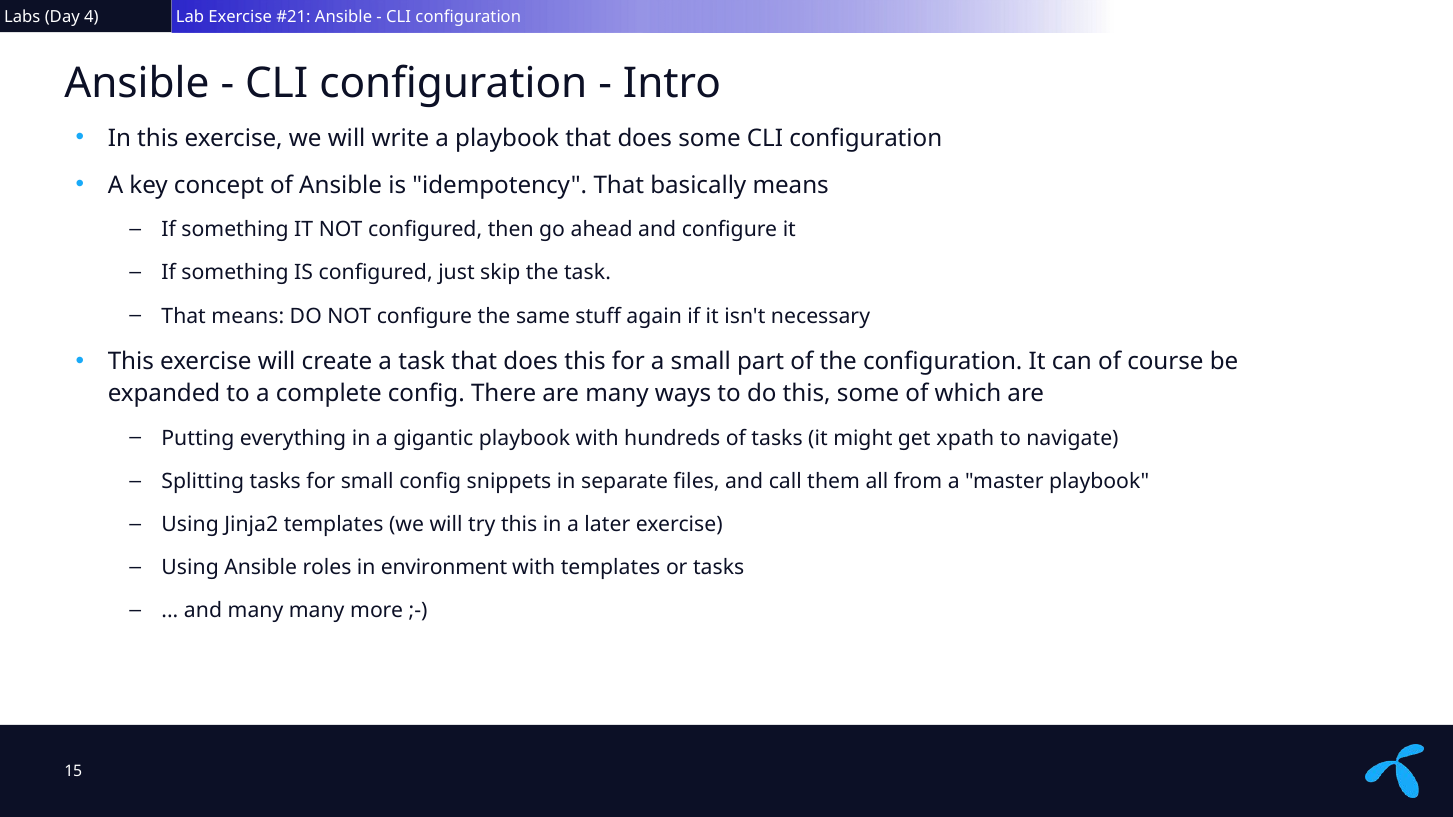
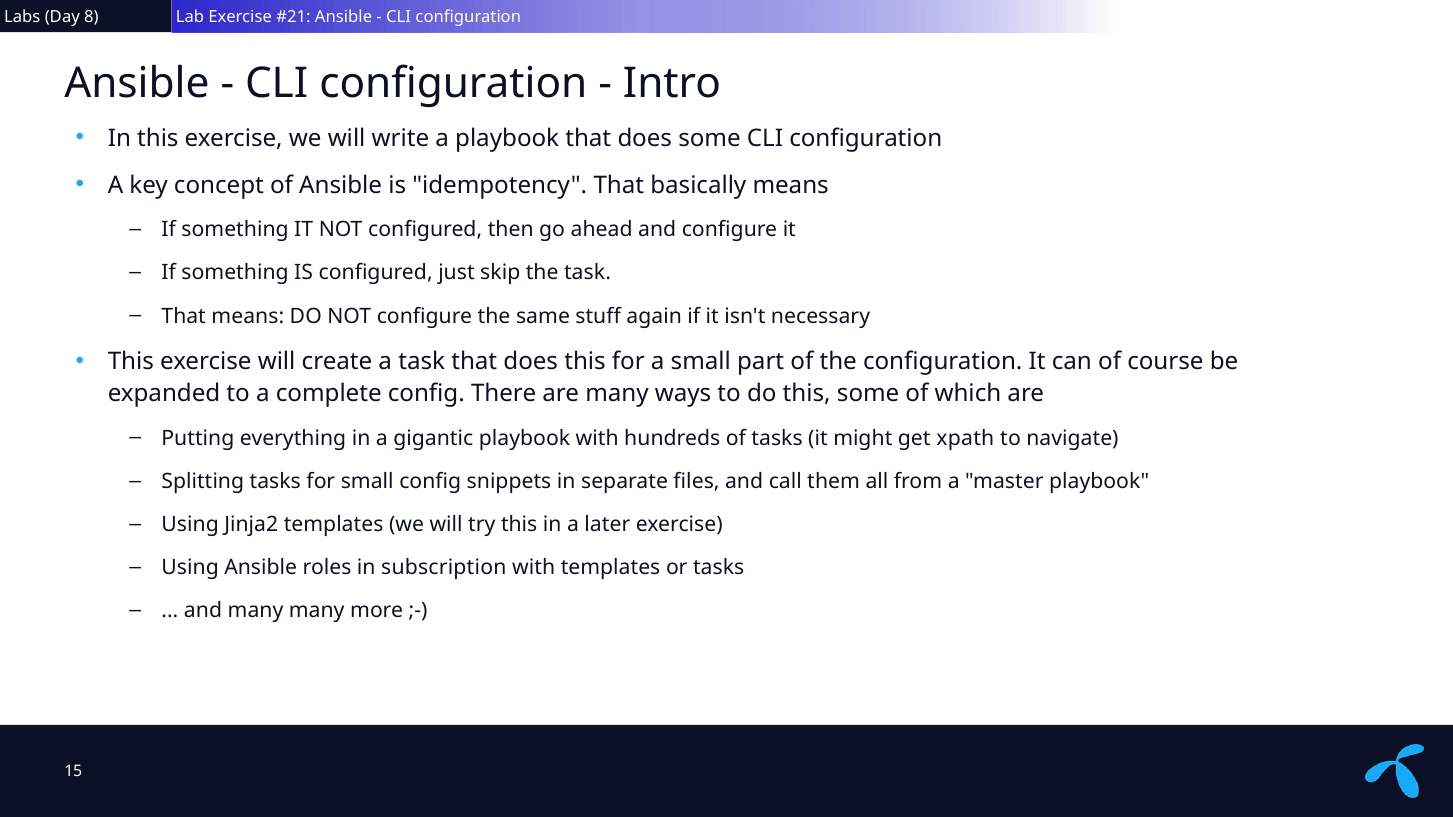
4: 4 -> 8
environment: environment -> subscription
